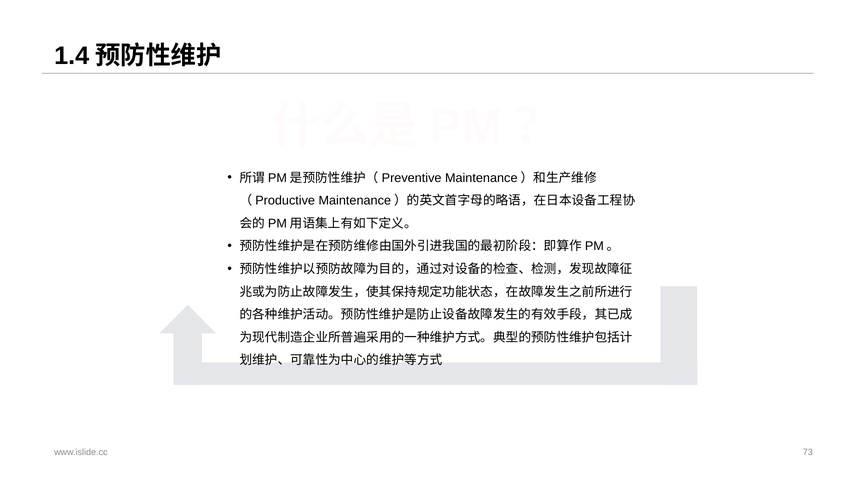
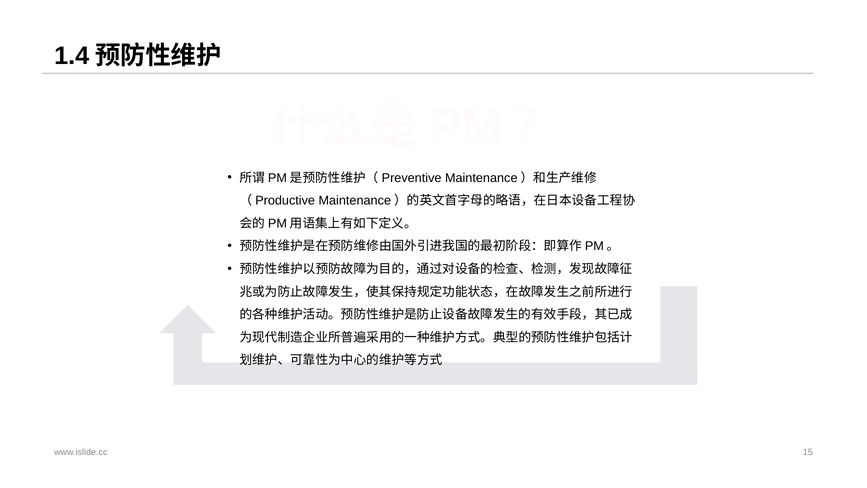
73: 73 -> 15
